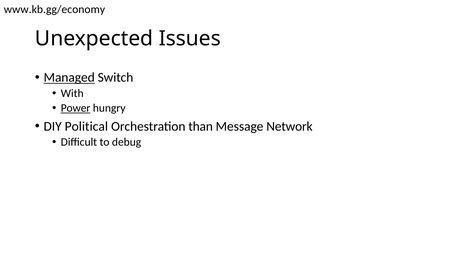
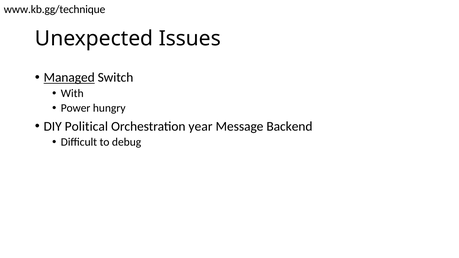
www.kb.gg/economy: www.kb.gg/economy -> www.kb.gg/technique
Power underline: present -> none
than: than -> year
Network: Network -> Backend
